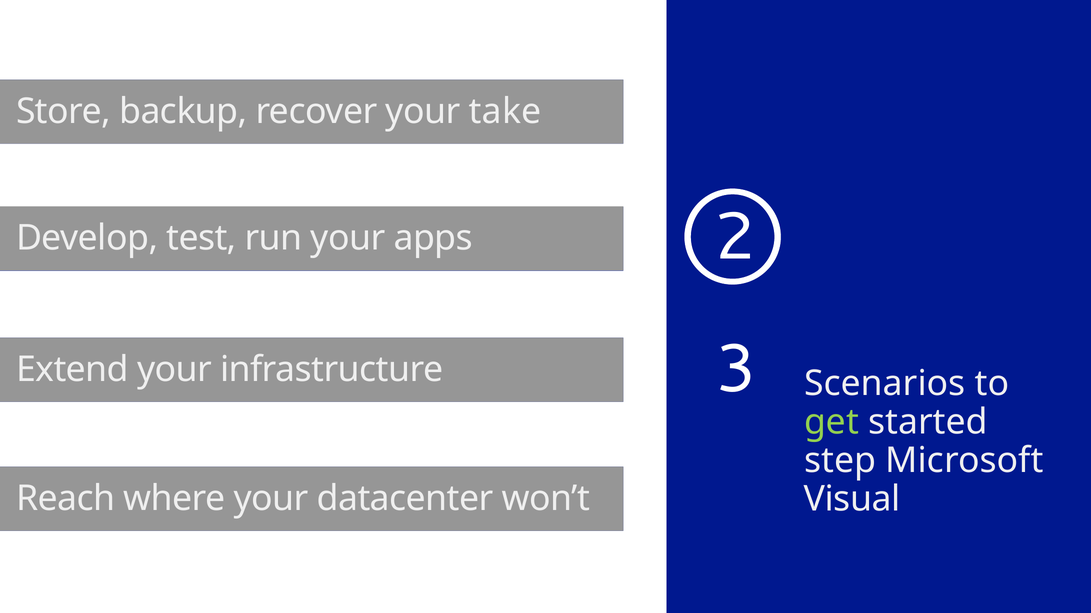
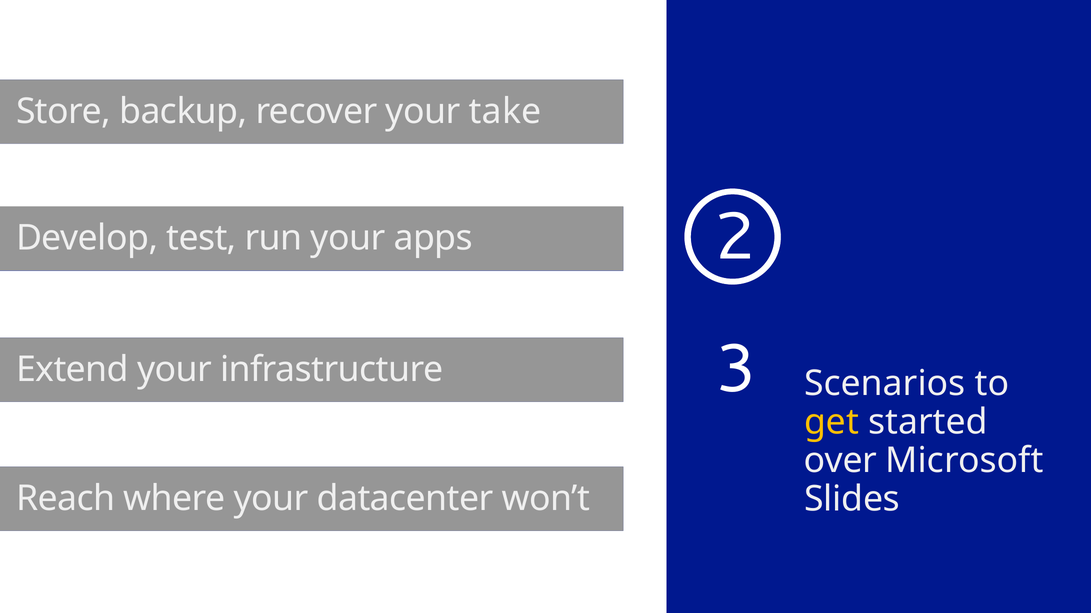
get colour: light green -> yellow
step: step -> over
Visual: Visual -> Slides
